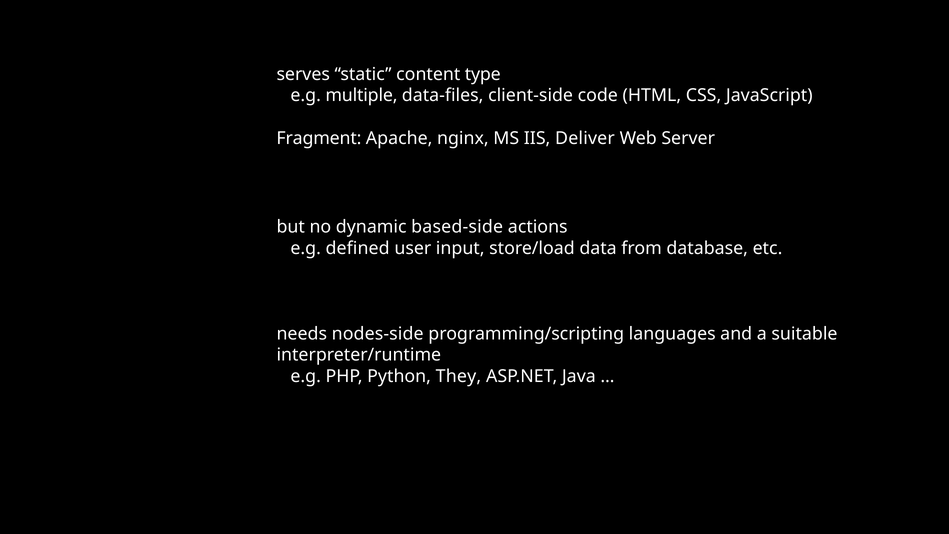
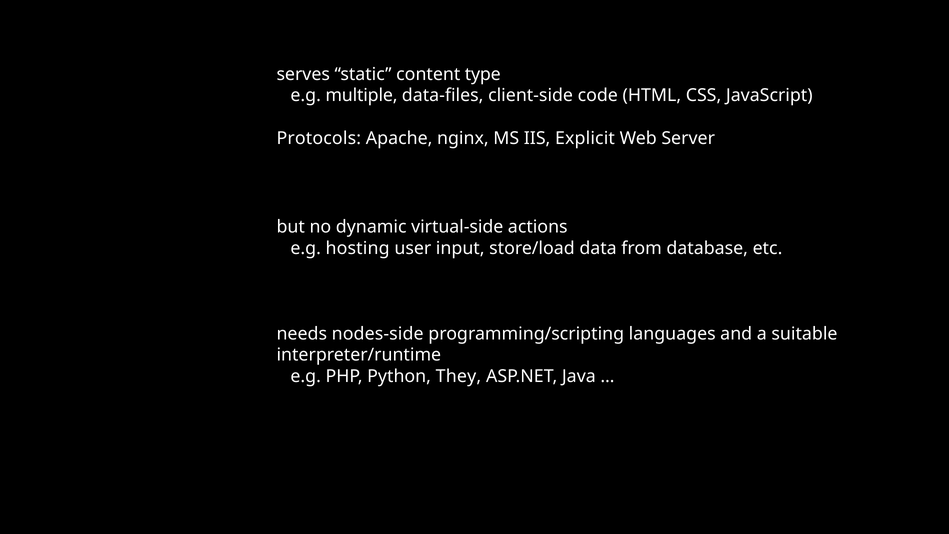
Fragment: Fragment -> Protocols
Deliver: Deliver -> Explicit
based-side: based-side -> virtual-side
defined: defined -> hosting
